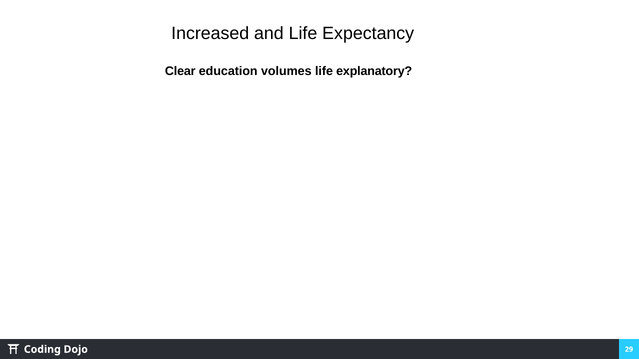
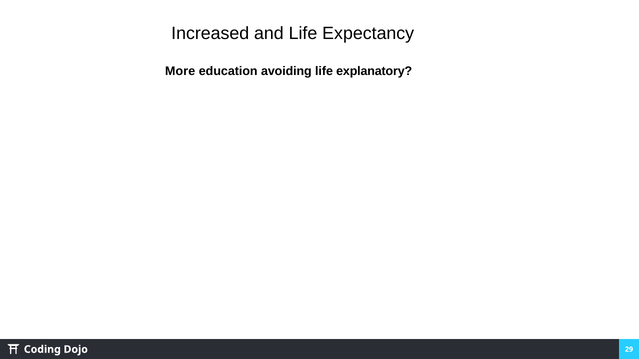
Clear: Clear -> More
volumes: volumes -> avoiding
